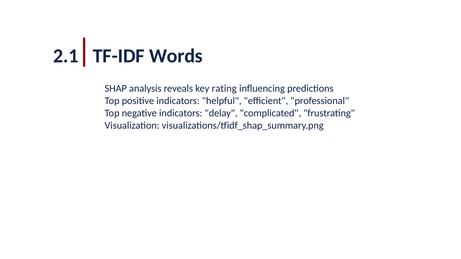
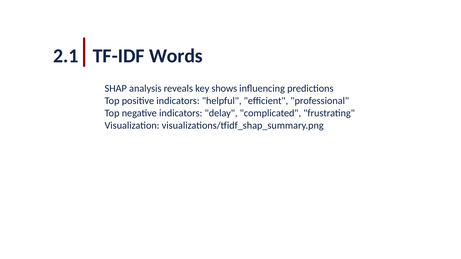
rating: rating -> shows
